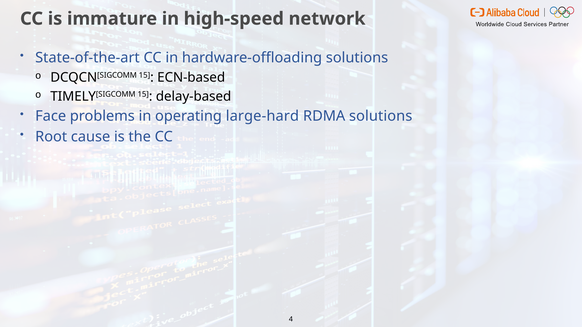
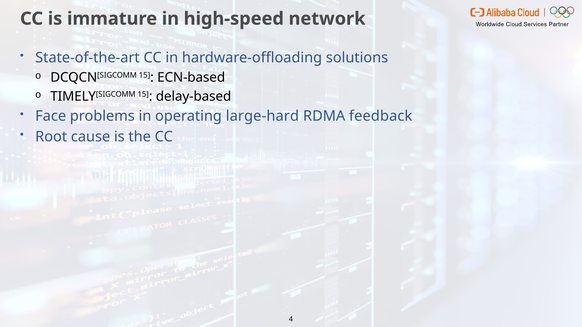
RDMA solutions: solutions -> feedback
